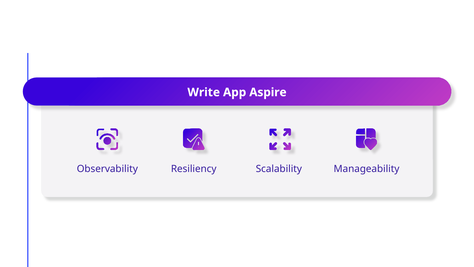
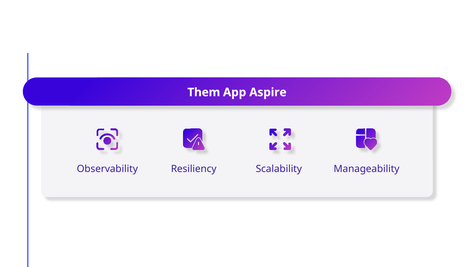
Write: Write -> Them
